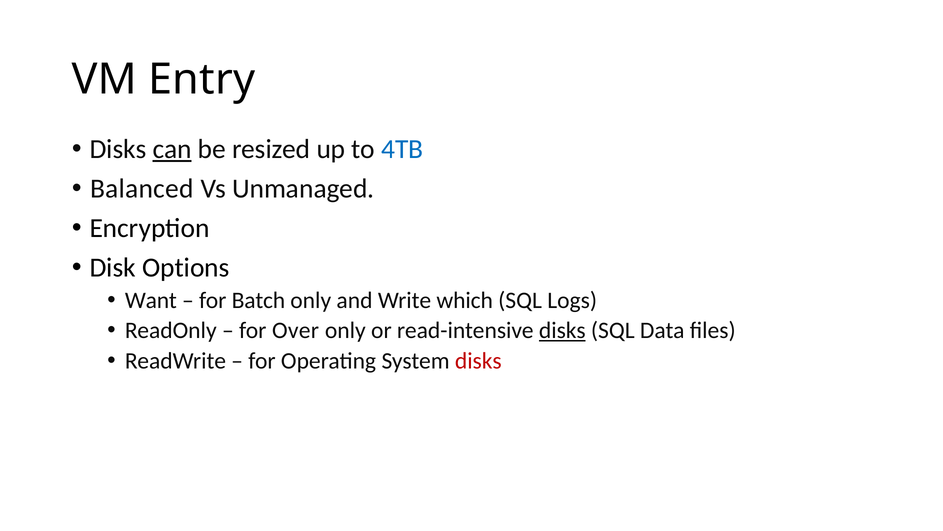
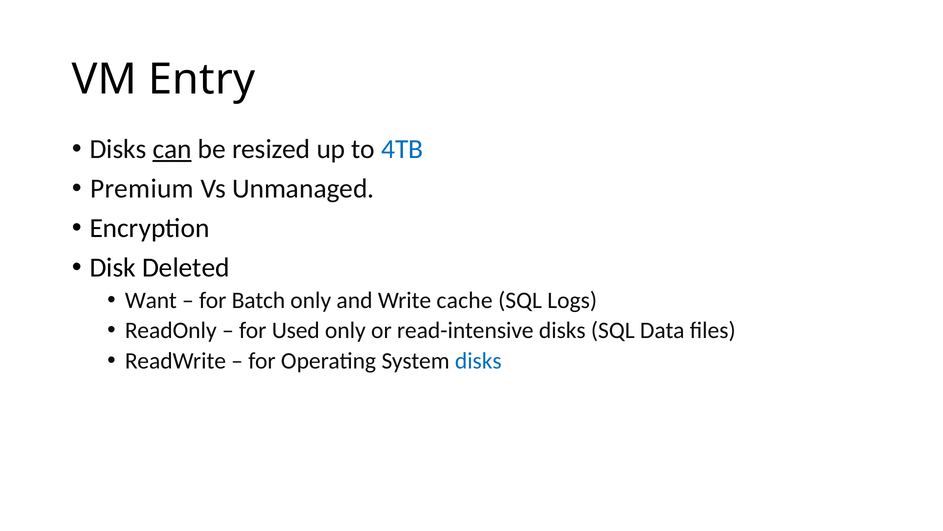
Balanced: Balanced -> Premium
Options: Options -> Deleted
which: which -> cache
Over: Over -> Used
disks at (562, 330) underline: present -> none
disks at (478, 361) colour: red -> blue
